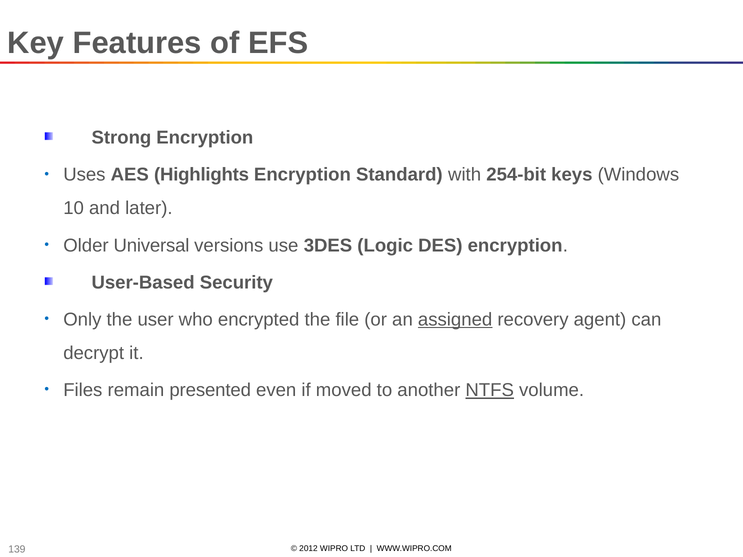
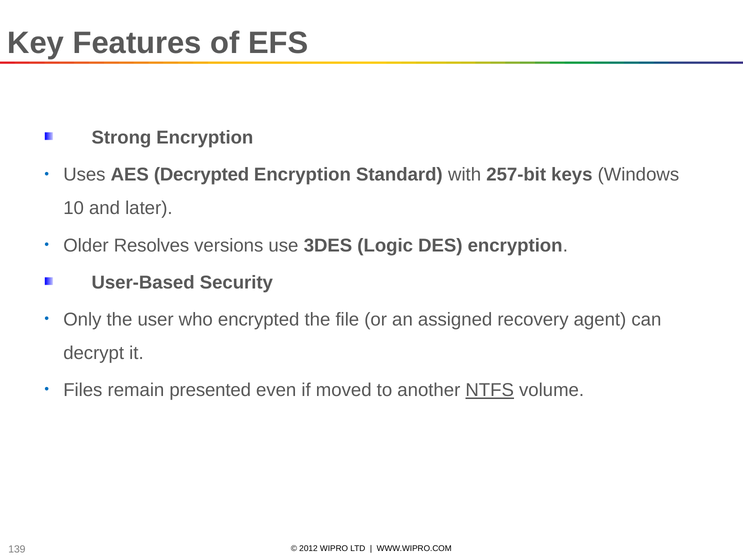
Highlights: Highlights -> Decrypted
254-bit: 254-bit -> 257-bit
Universal: Universal -> Resolves
assigned underline: present -> none
